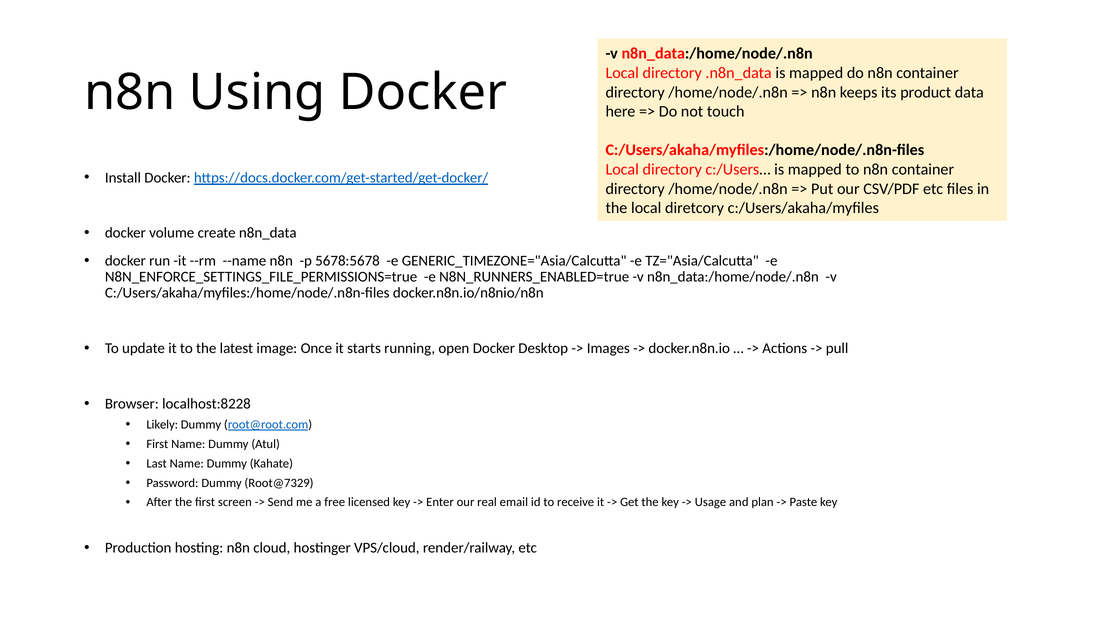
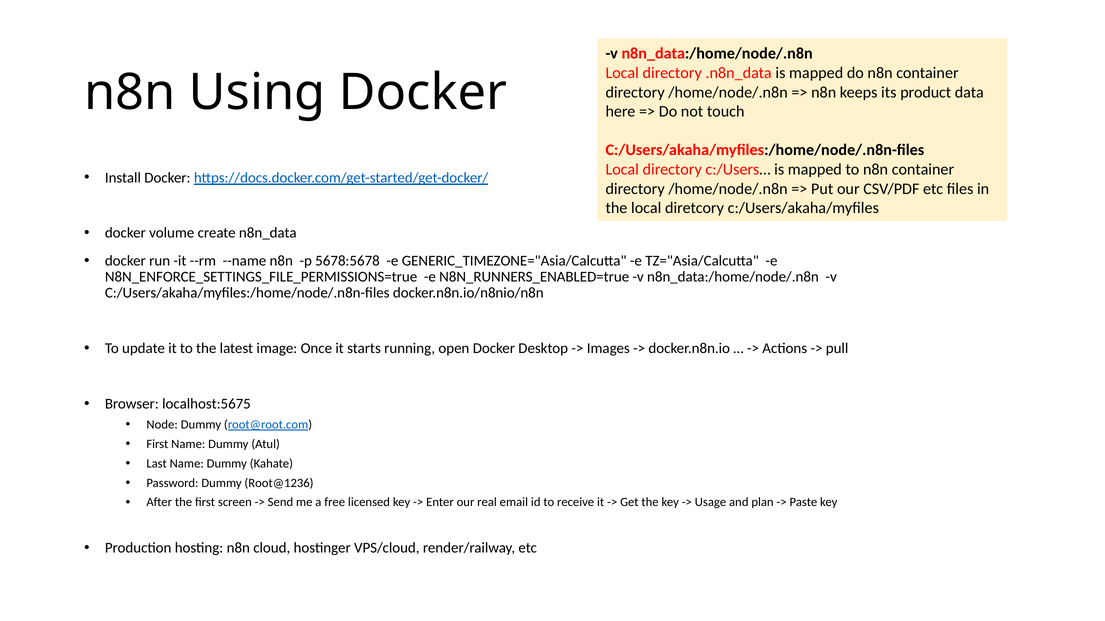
localhost:8228: localhost:8228 -> localhost:5675
Likely: Likely -> Node
Root@7329: Root@7329 -> Root@1236
